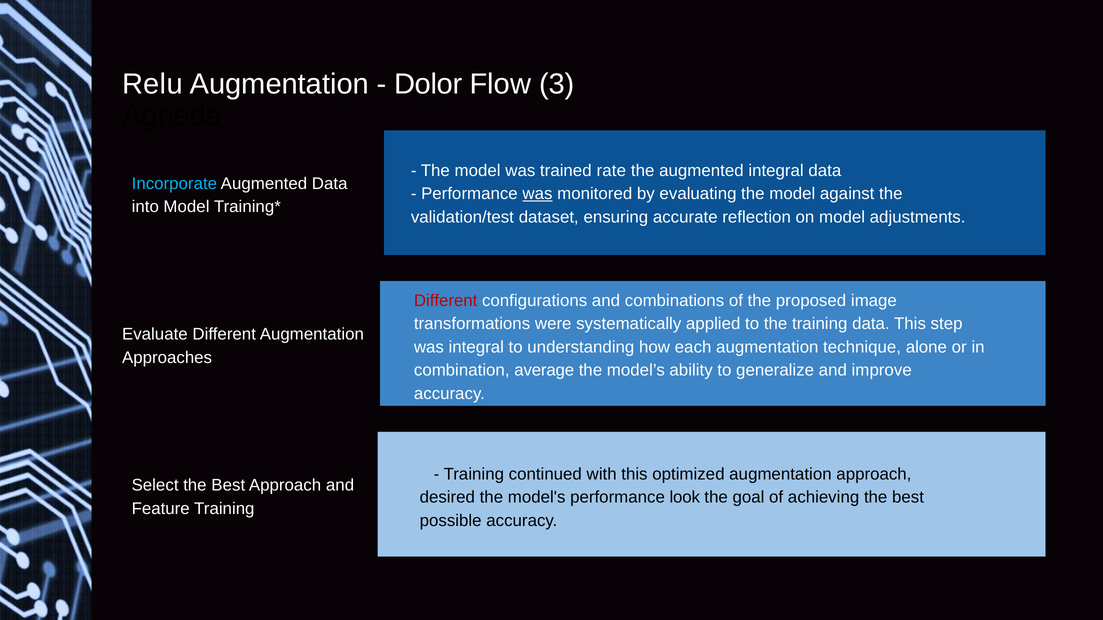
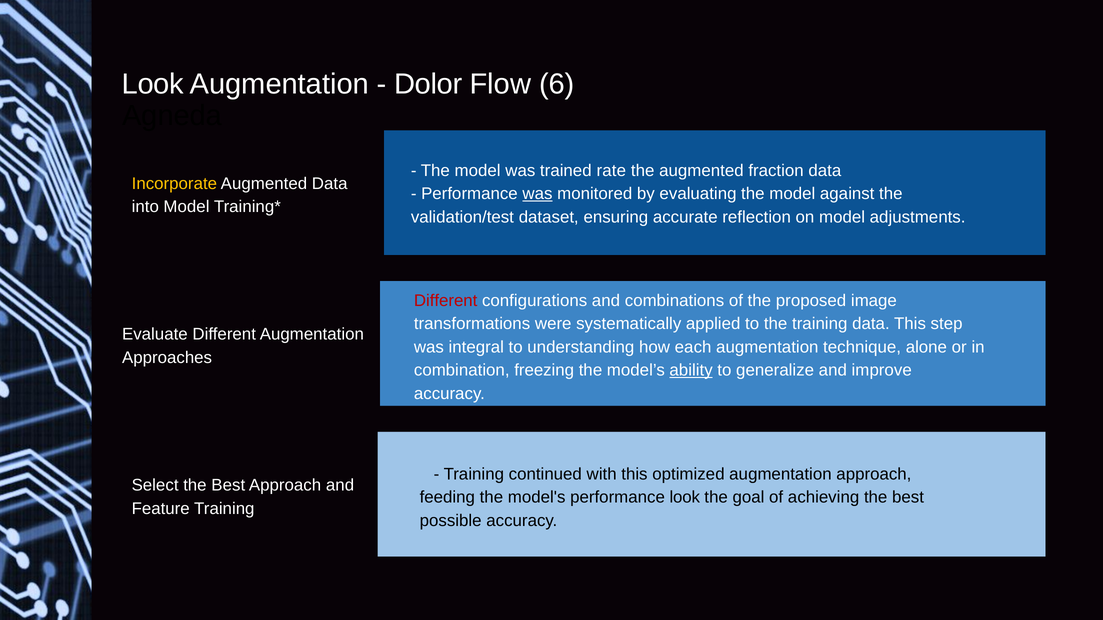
Relu at (153, 84): Relu -> Look
3: 3 -> 6
augmented integral: integral -> fraction
Incorporate colour: light blue -> yellow
average: average -> freezing
ability underline: none -> present
desired: desired -> feeding
